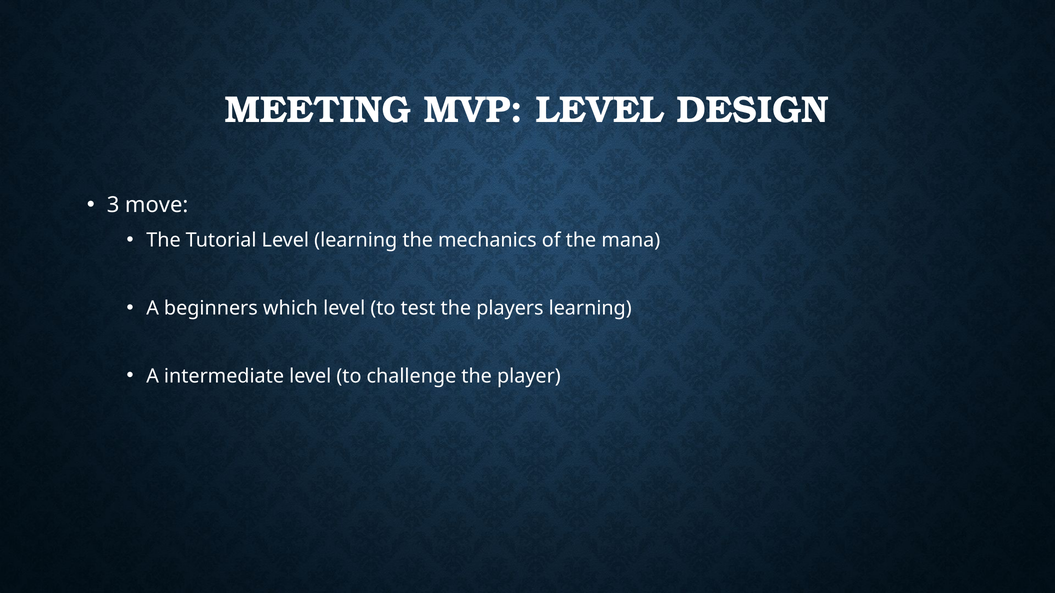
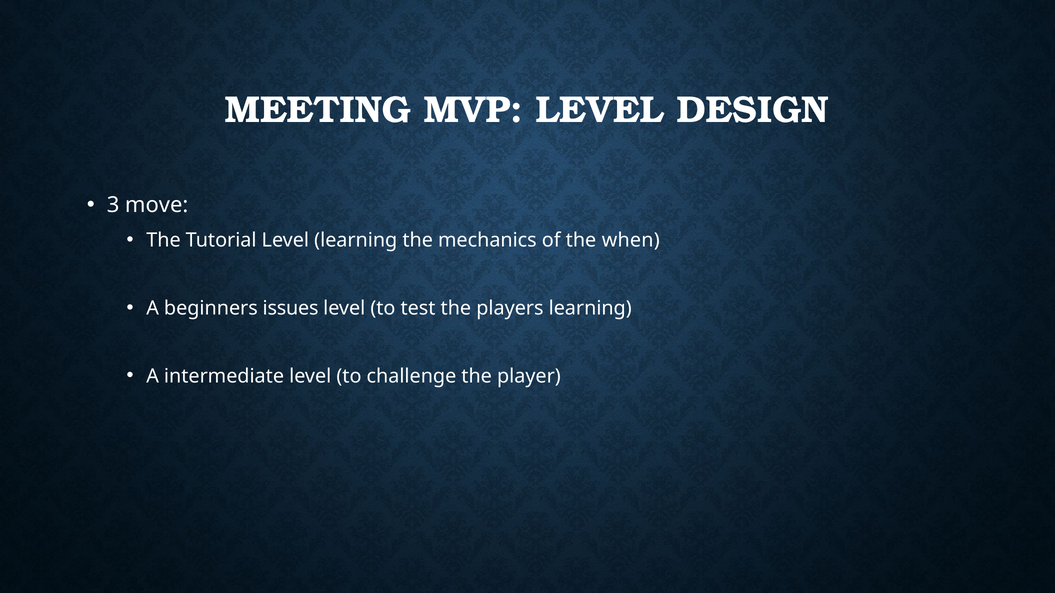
mana: mana -> when
which: which -> issues
